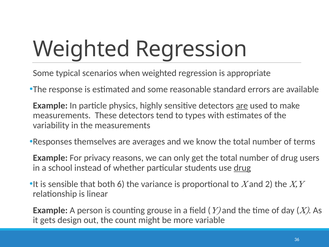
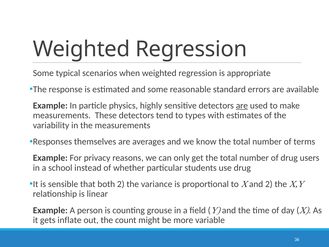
drug at (242, 168) underline: present -> none
both 6: 6 -> 2
design: design -> inflate
